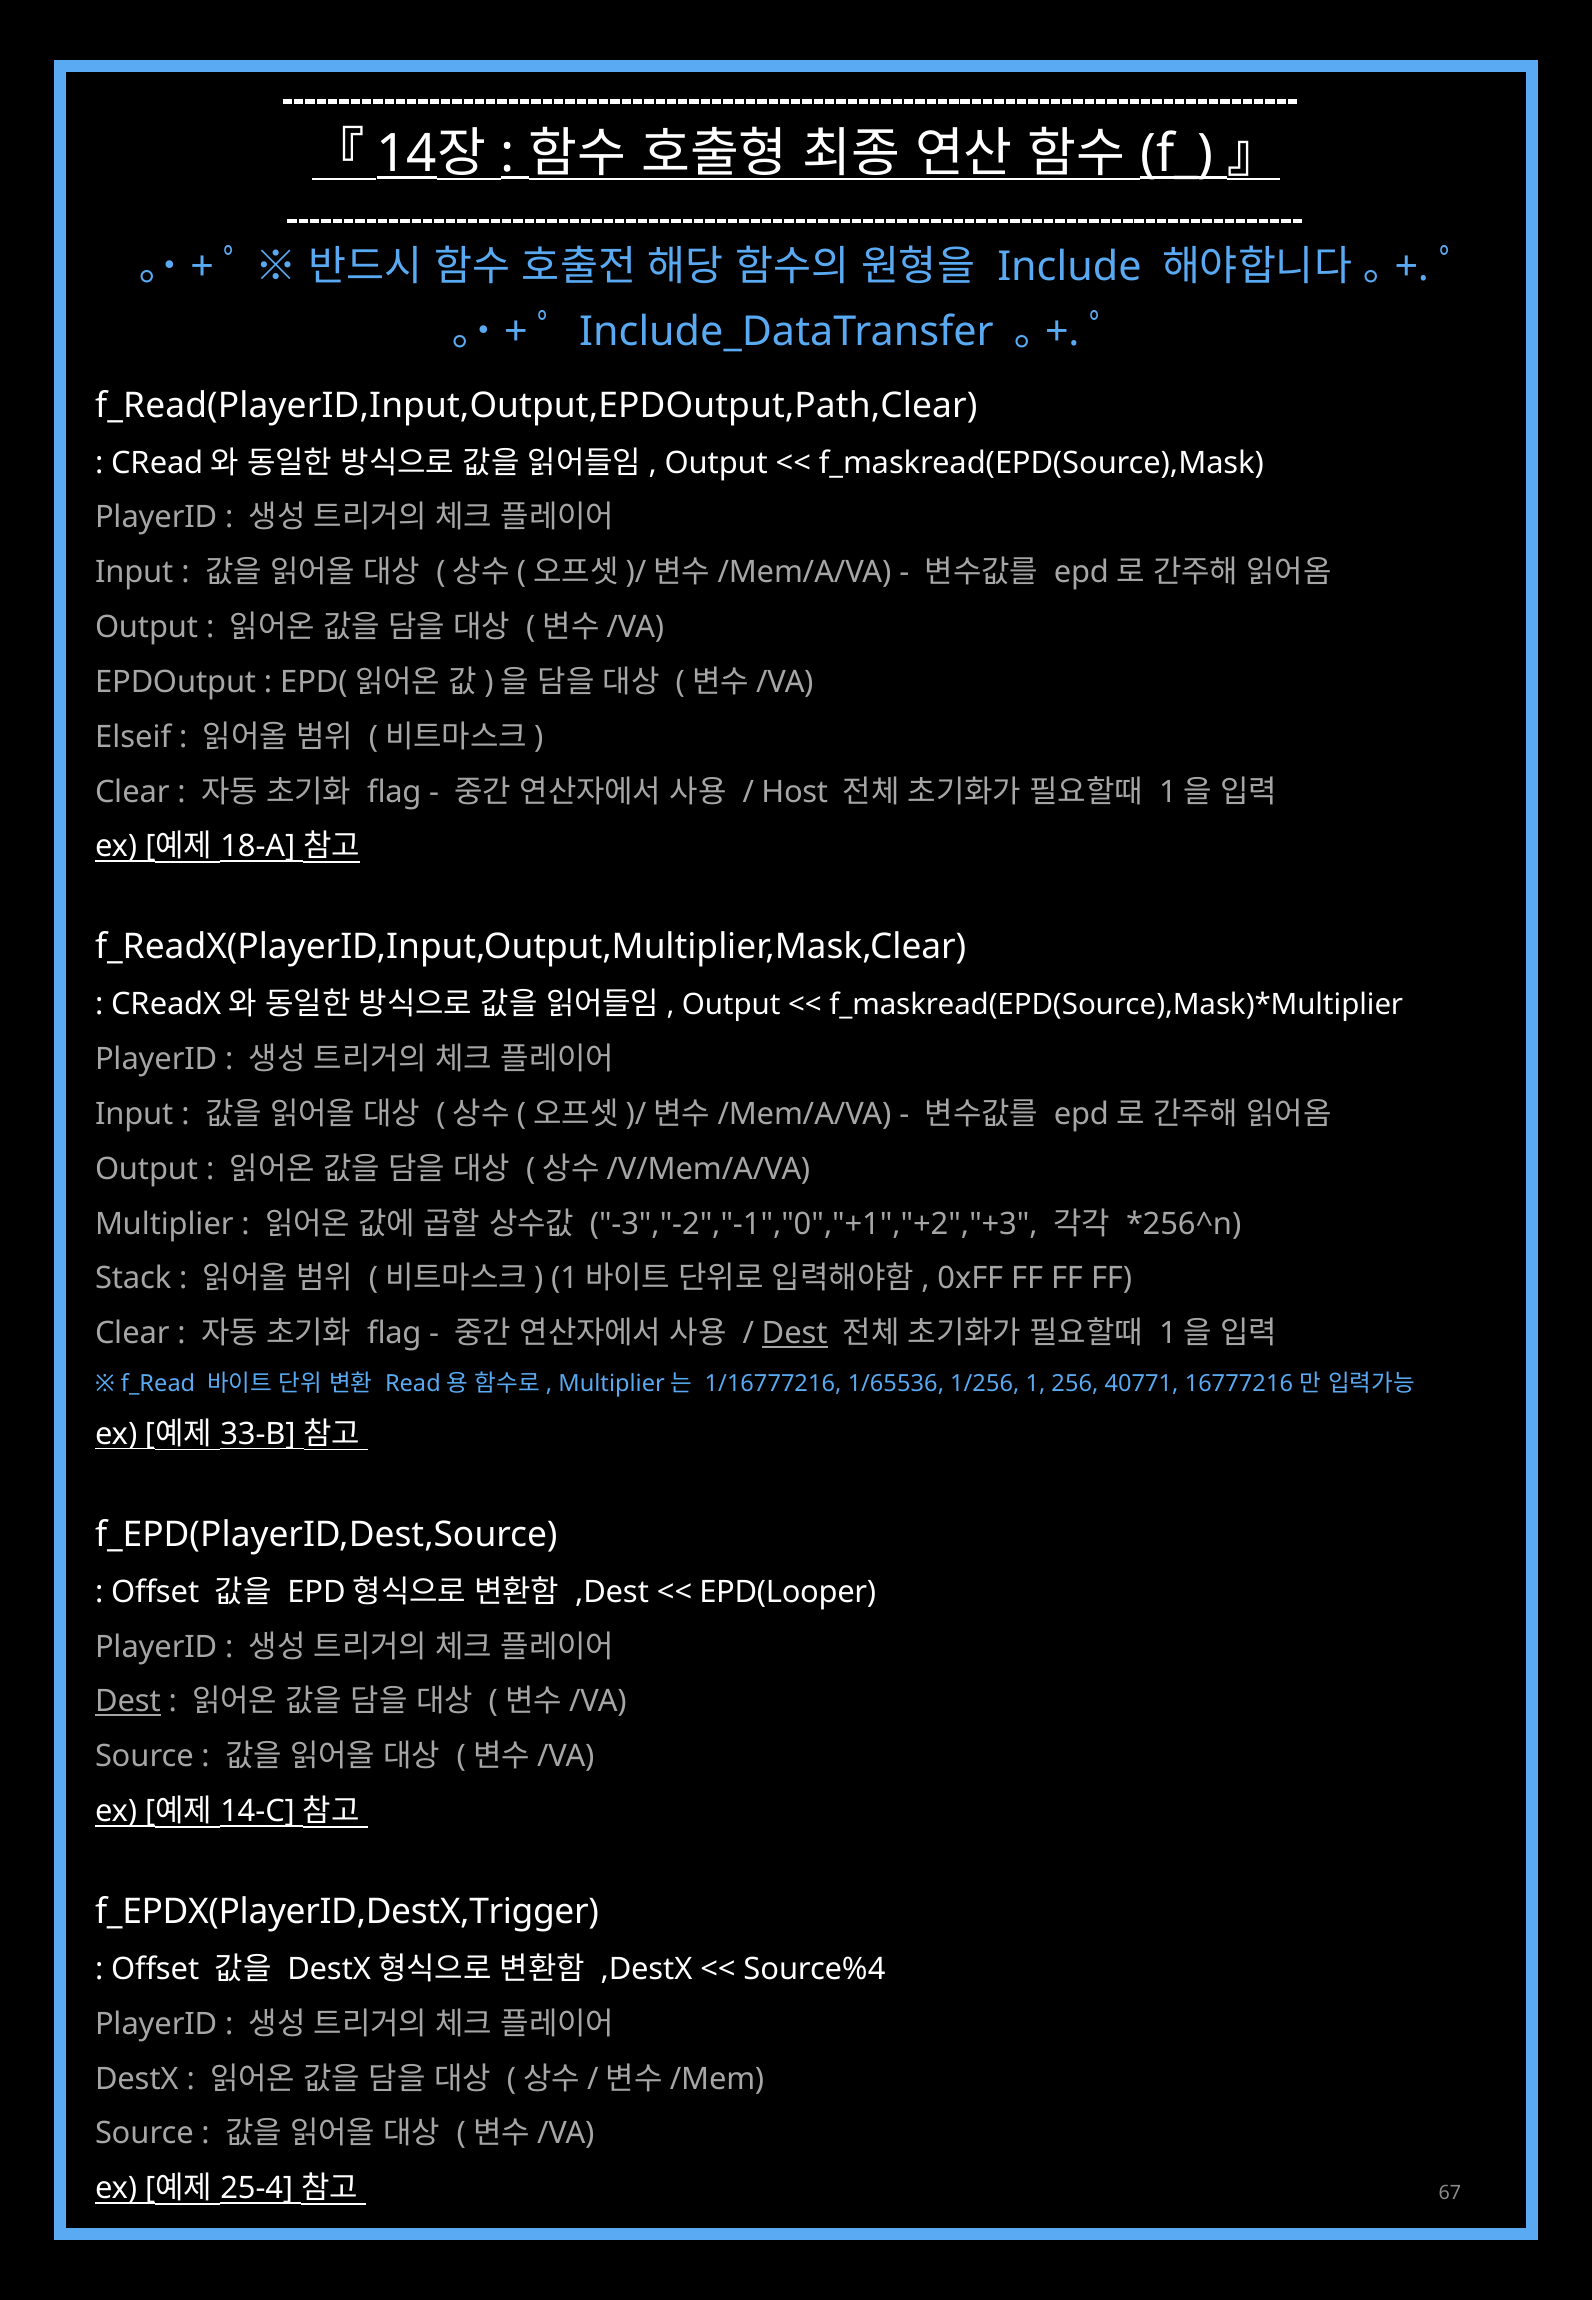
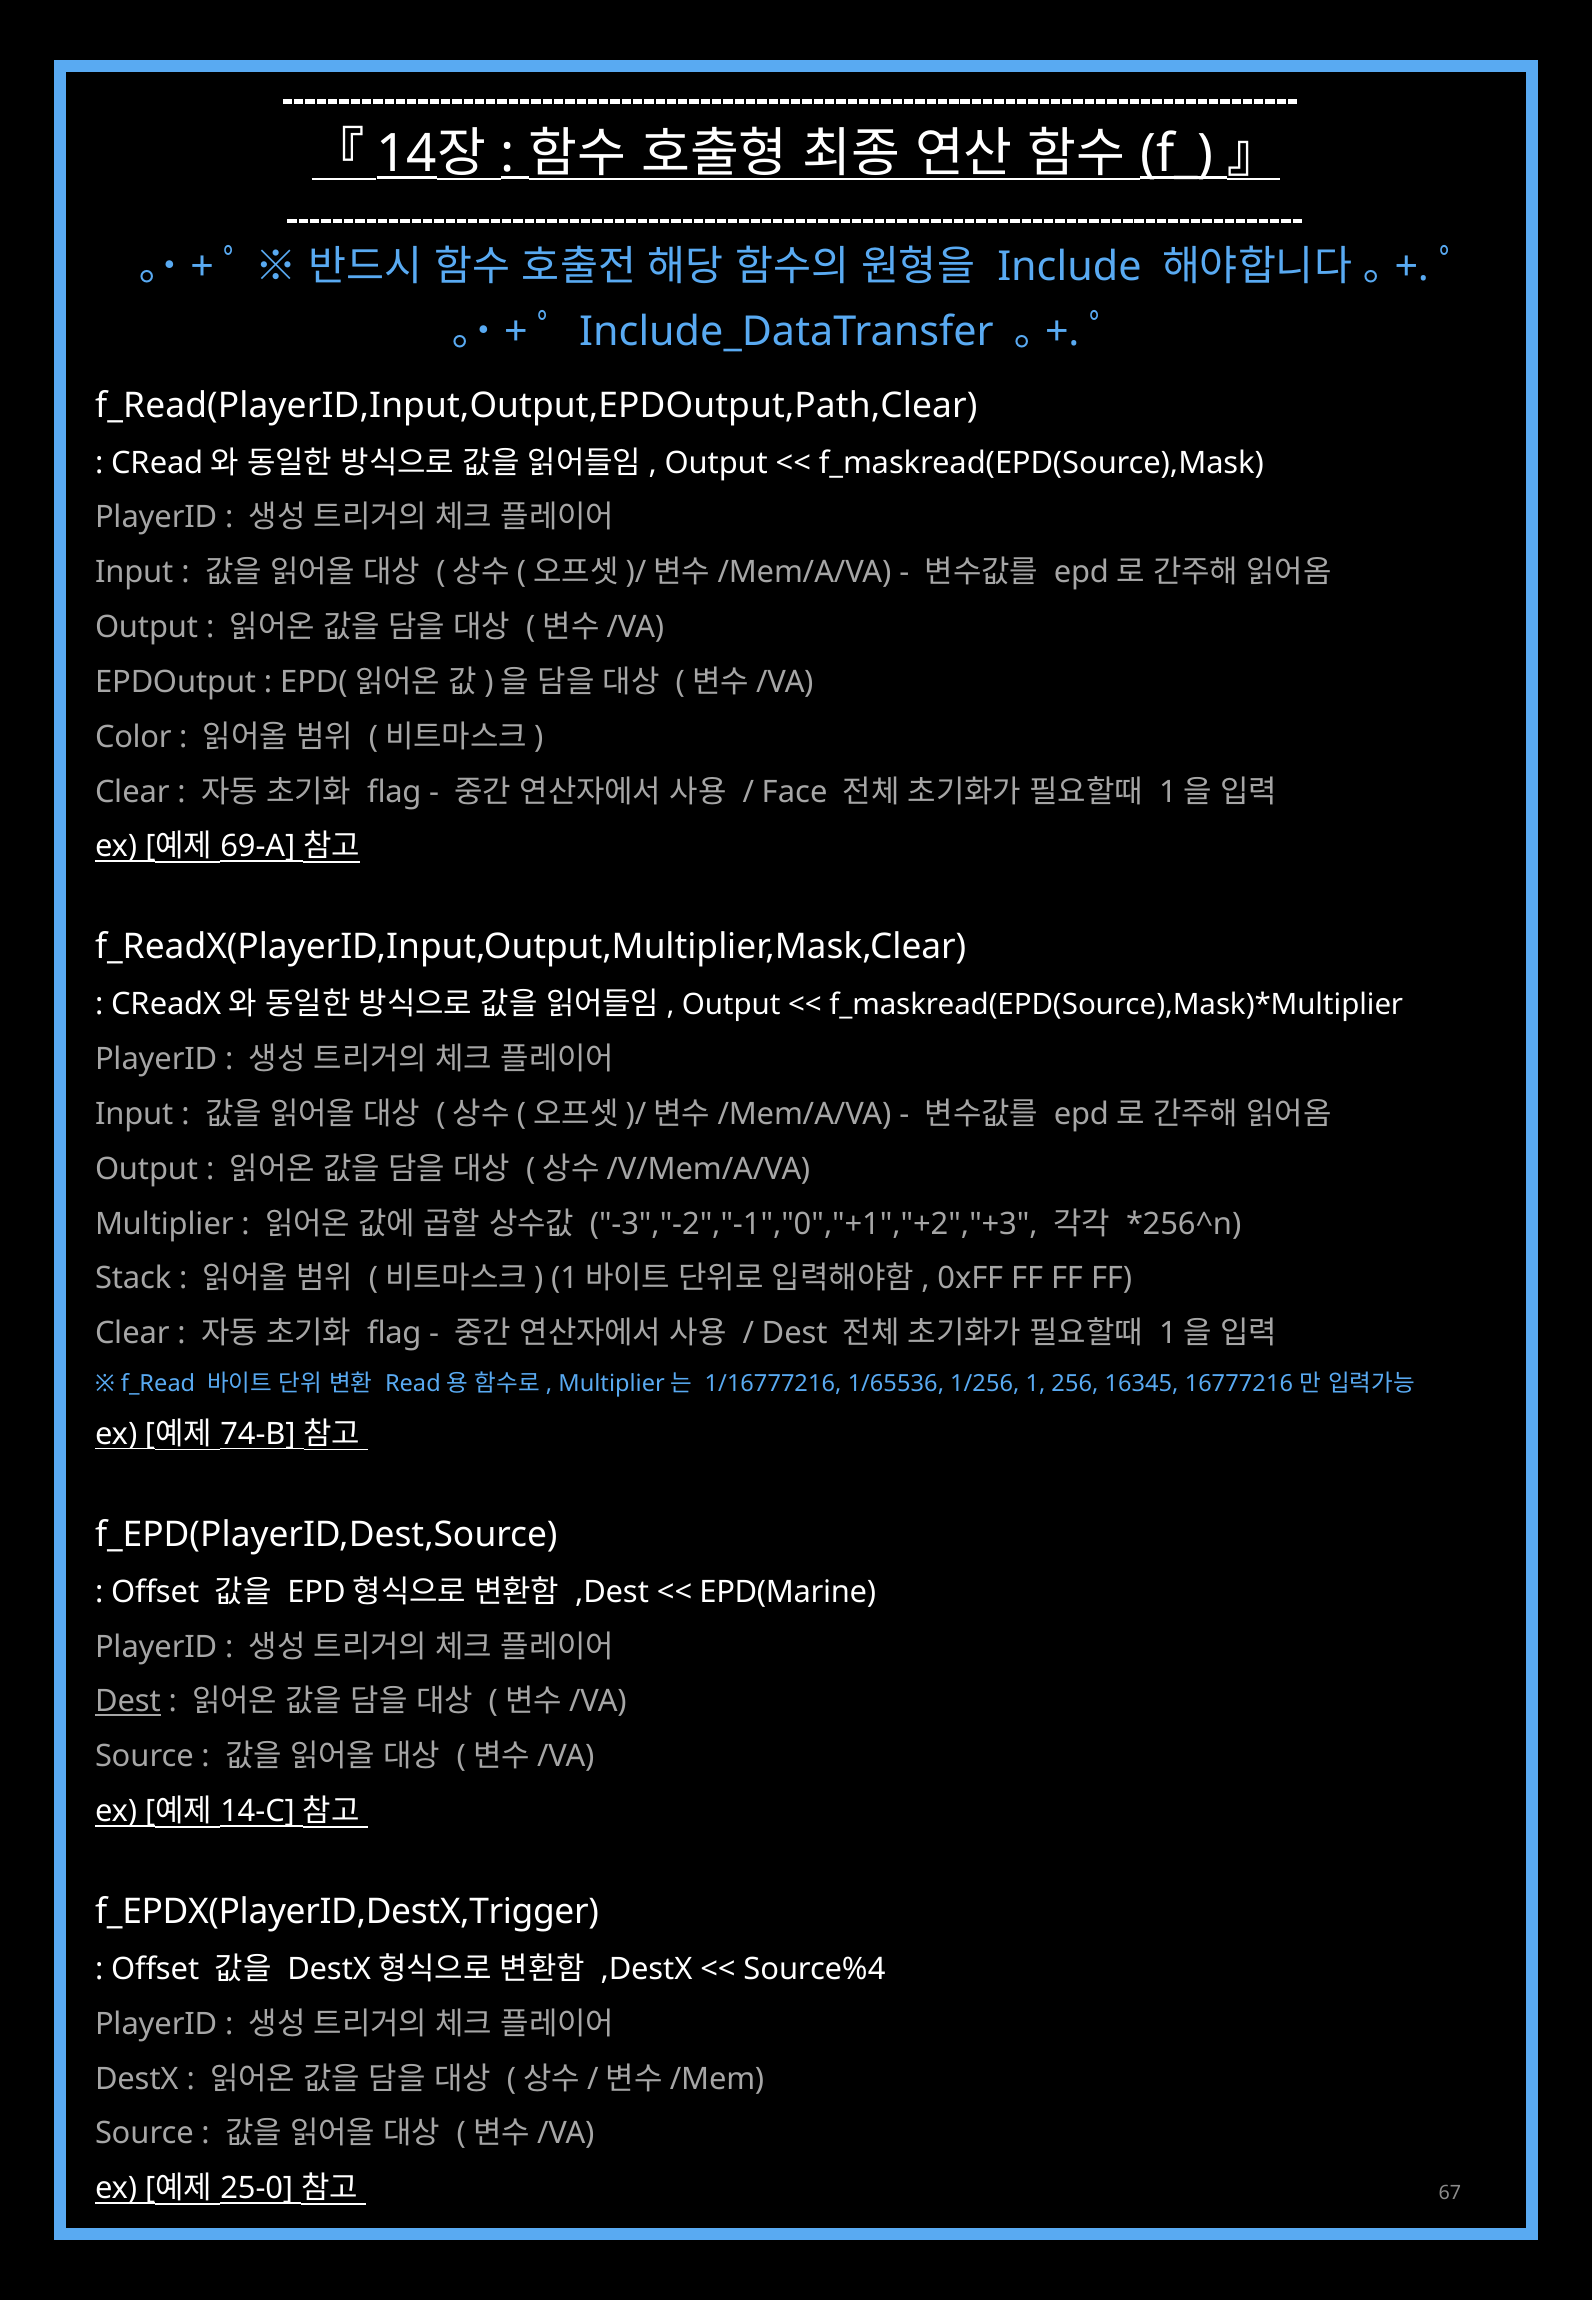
Elseif: Elseif -> Color
Host: Host -> Face
18-A: 18-A -> 69-A
Dest at (795, 1333) underline: present -> none
40771: 40771 -> 16345
33-B: 33-B -> 74-B
EPD(Looper: EPD(Looper -> EPD(Marine
25-4: 25-4 -> 25-0
